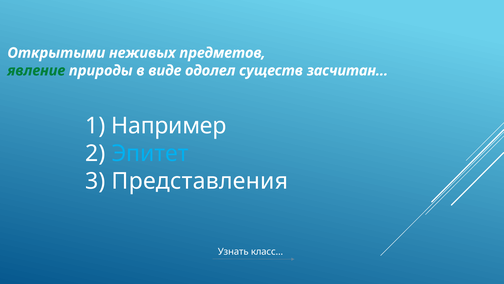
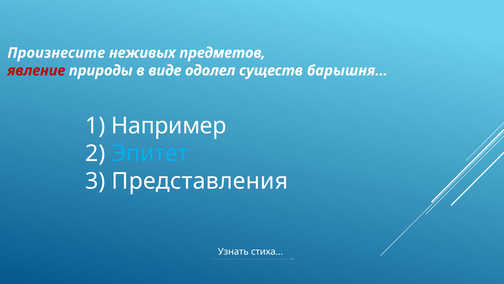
Открытыми: Открытыми -> Произнесите
явление colour: green -> red
засчитан…: засчитан… -> барышня…
класс…: класс… -> стиха…
